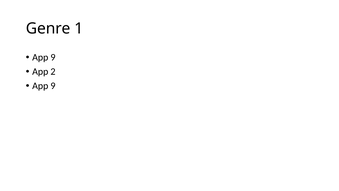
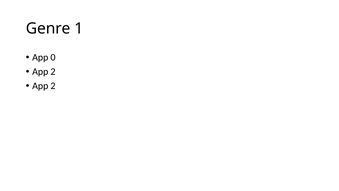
9 at (53, 57): 9 -> 0
9 at (53, 86): 9 -> 2
